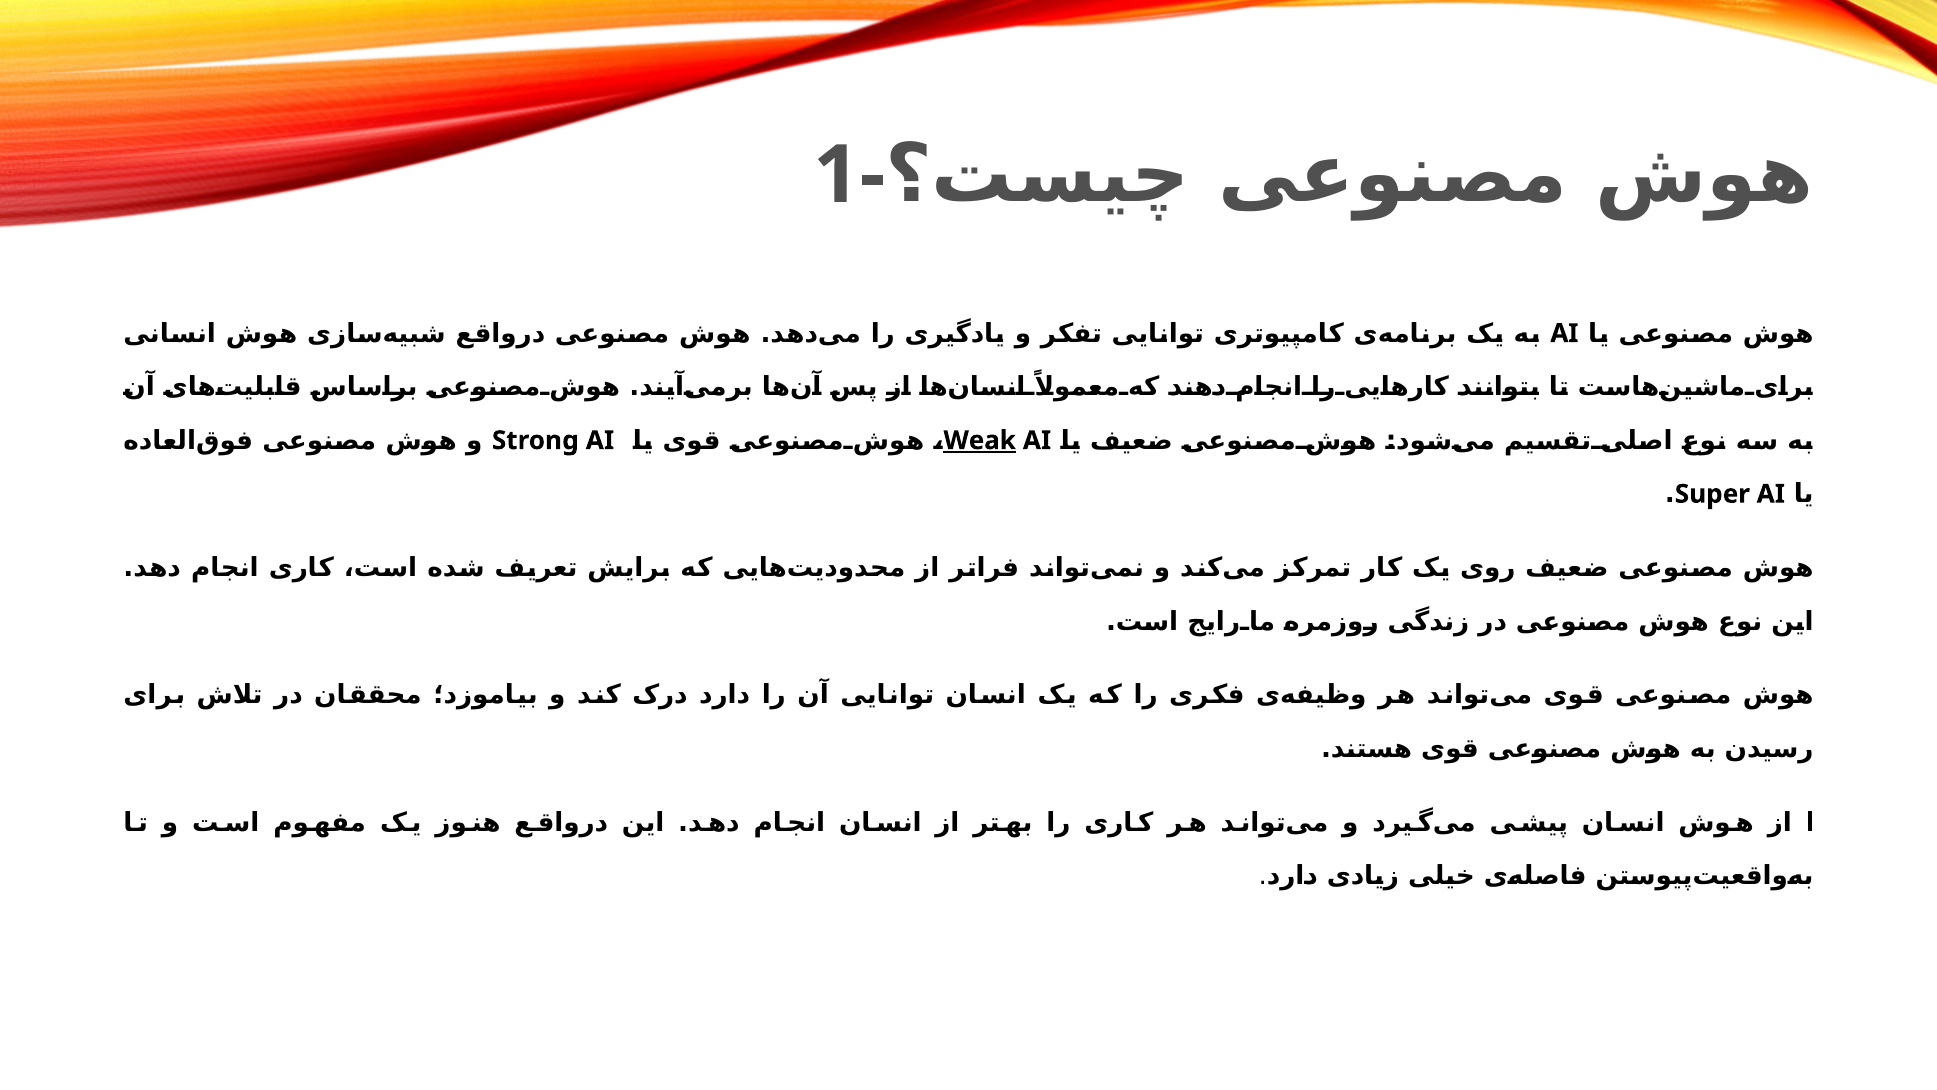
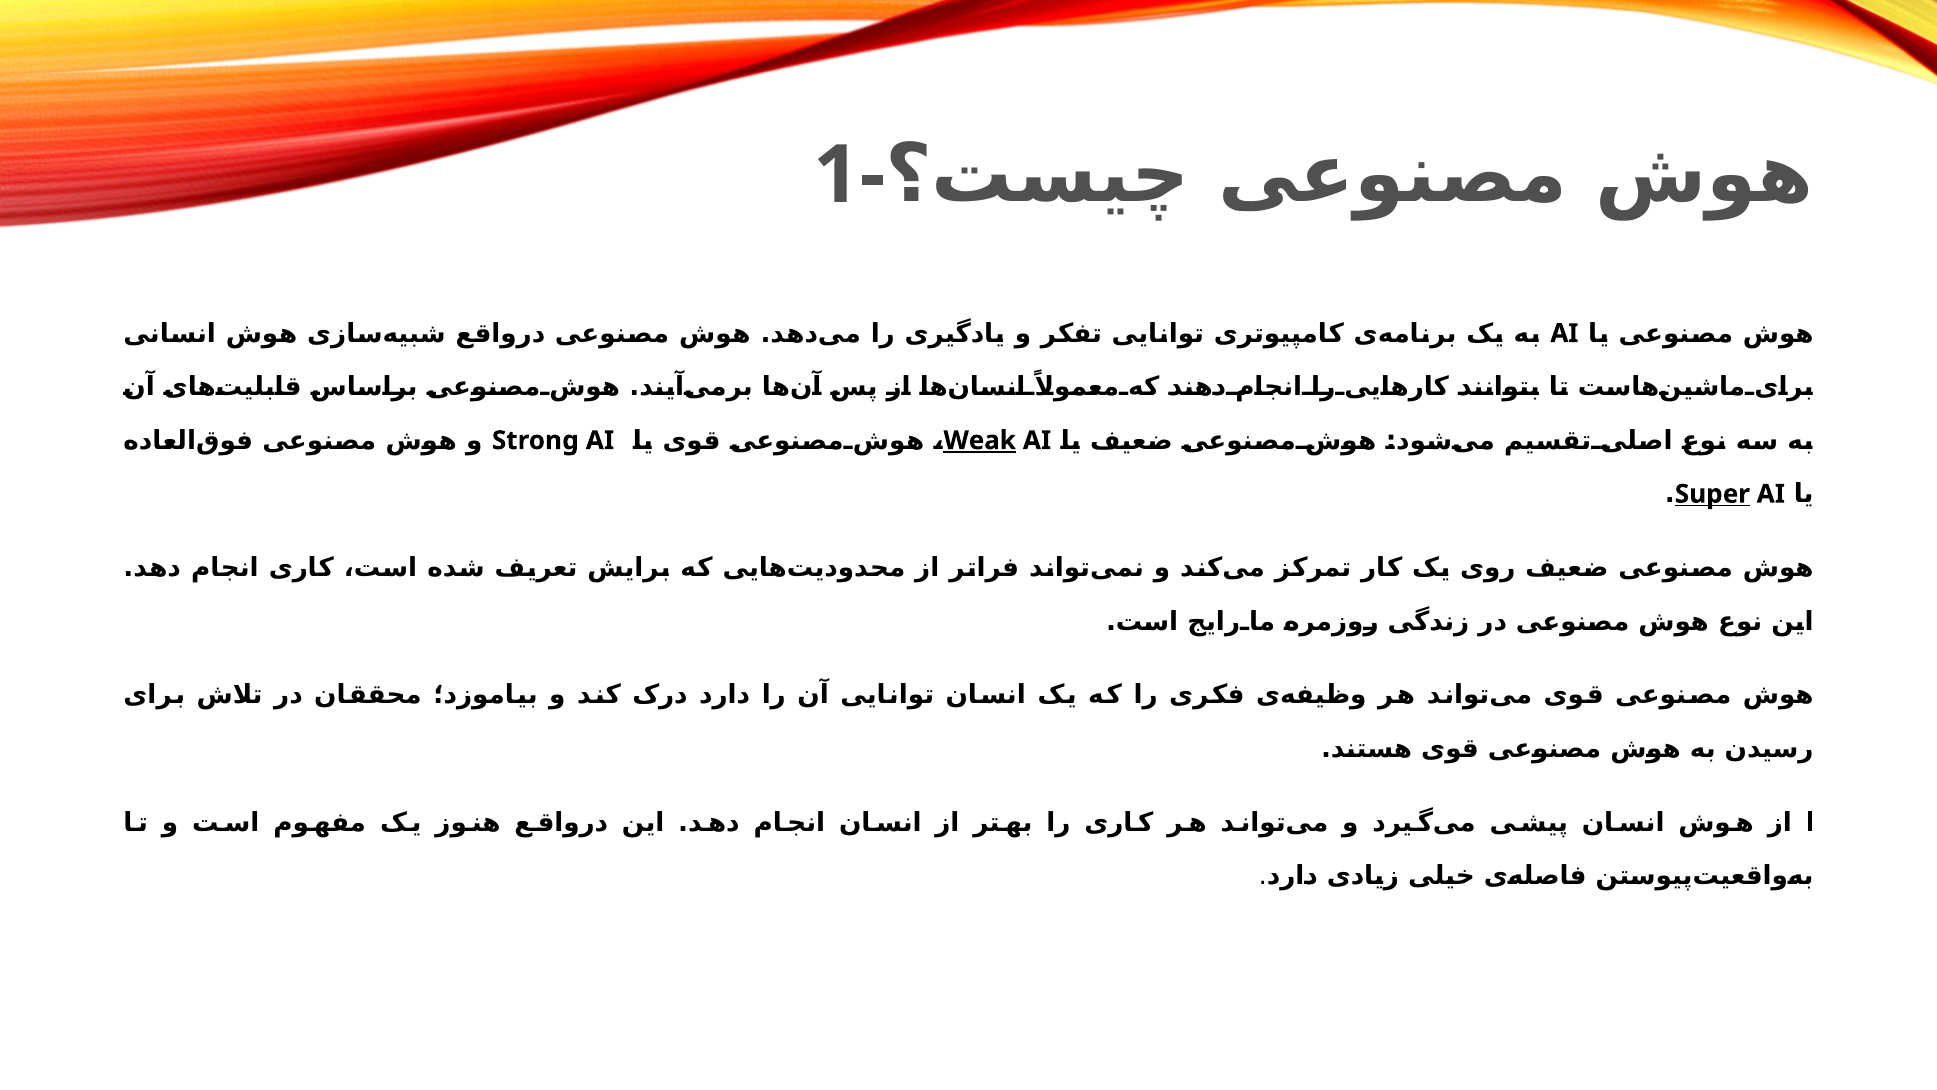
Super underline: none -> present
